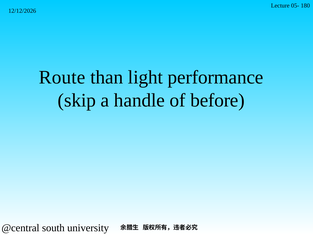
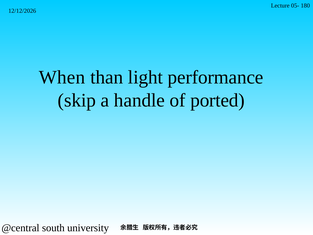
Route: Route -> When
before: before -> ported
